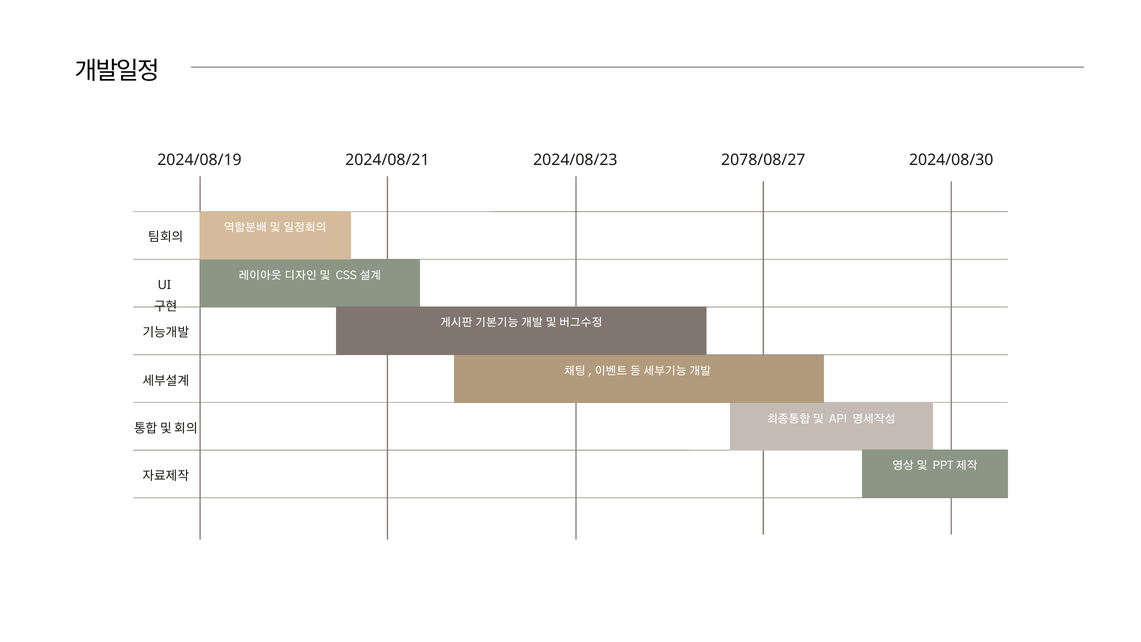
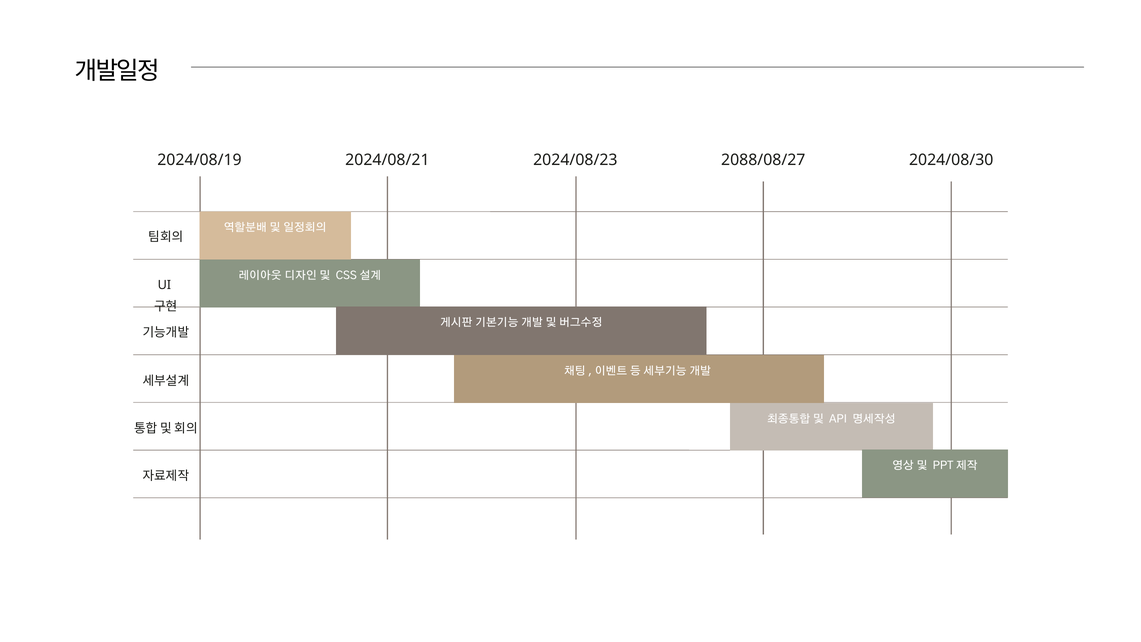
2078/08/27: 2078/08/27 -> 2088/08/27
